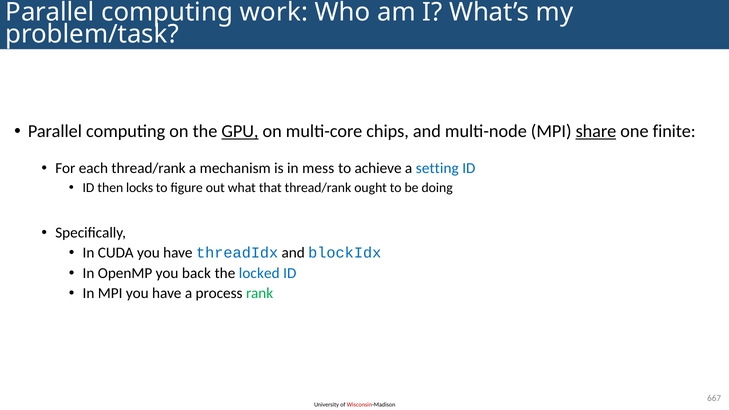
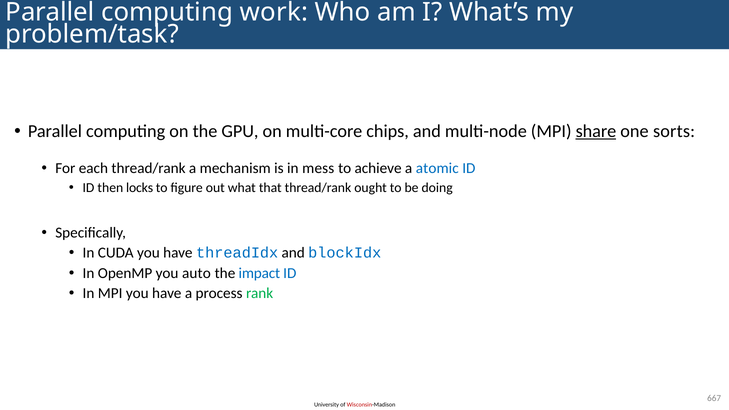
GPU underline: present -> none
finite: finite -> sorts
setting: setting -> atomic
back: back -> auto
locked: locked -> impact
